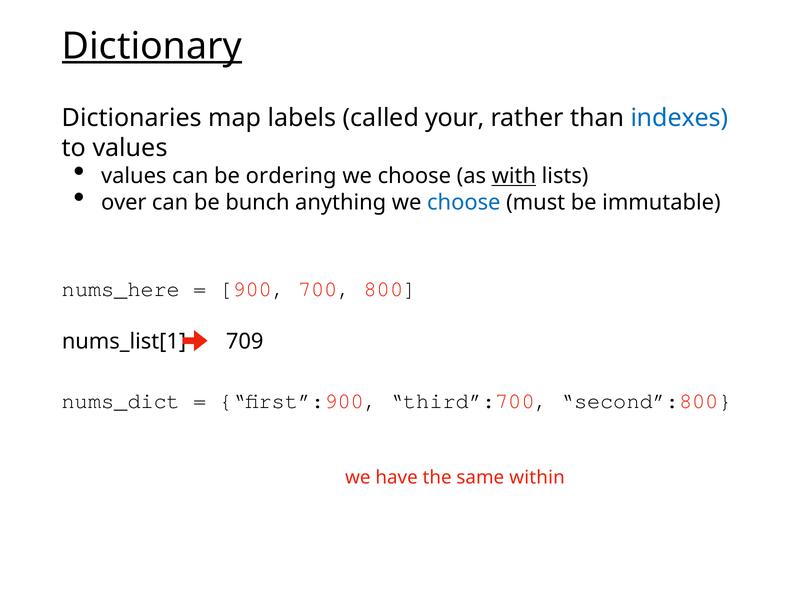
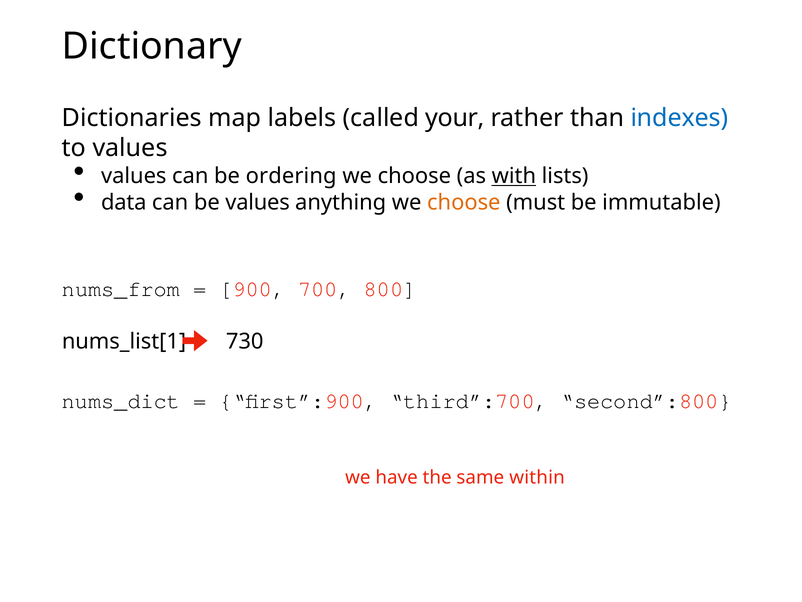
Dictionary underline: present -> none
over: over -> data
be bunch: bunch -> values
choose at (464, 202) colour: blue -> orange
nums_here: nums_here -> nums_from
709: 709 -> 730
